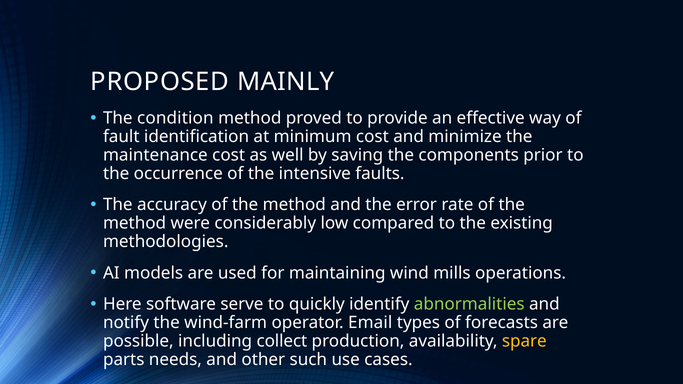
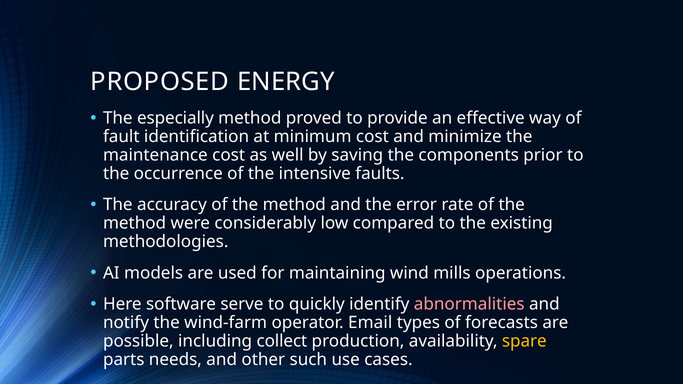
MAINLY: MAINLY -> ENERGY
condition: condition -> especially
abnormalities colour: light green -> pink
